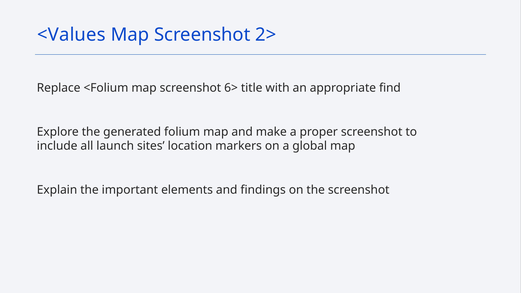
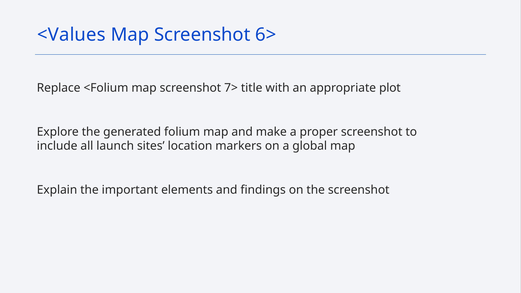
2>: 2> -> 6>
6>: 6> -> 7>
find: find -> plot
